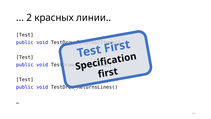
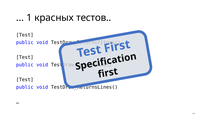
2: 2 -> 1
линии: линии -> тестов
